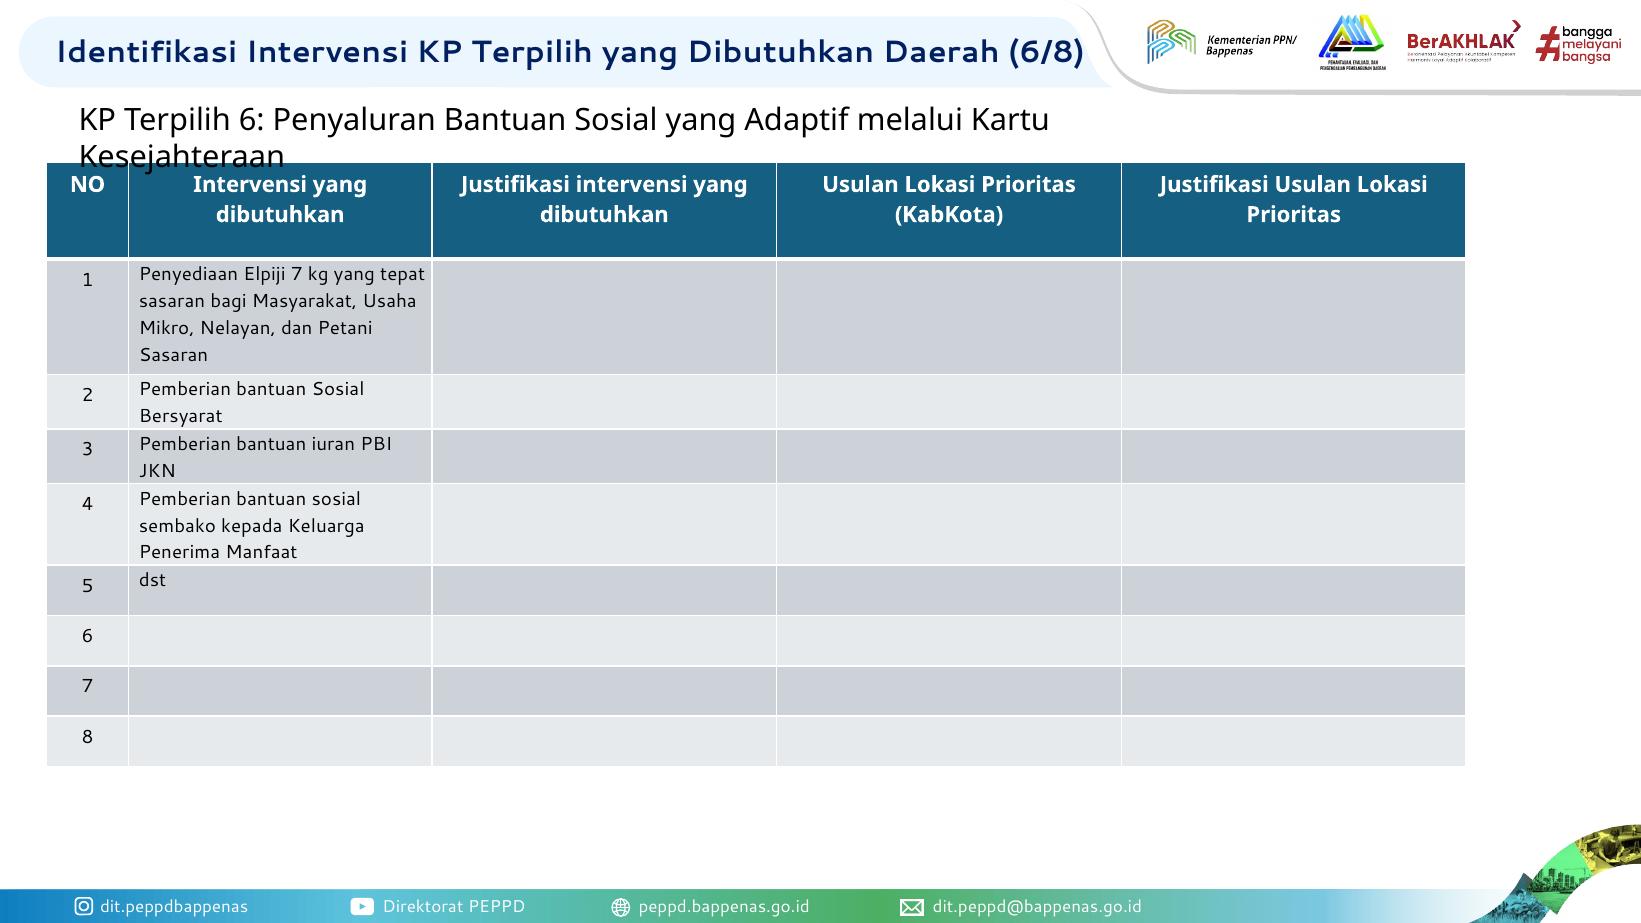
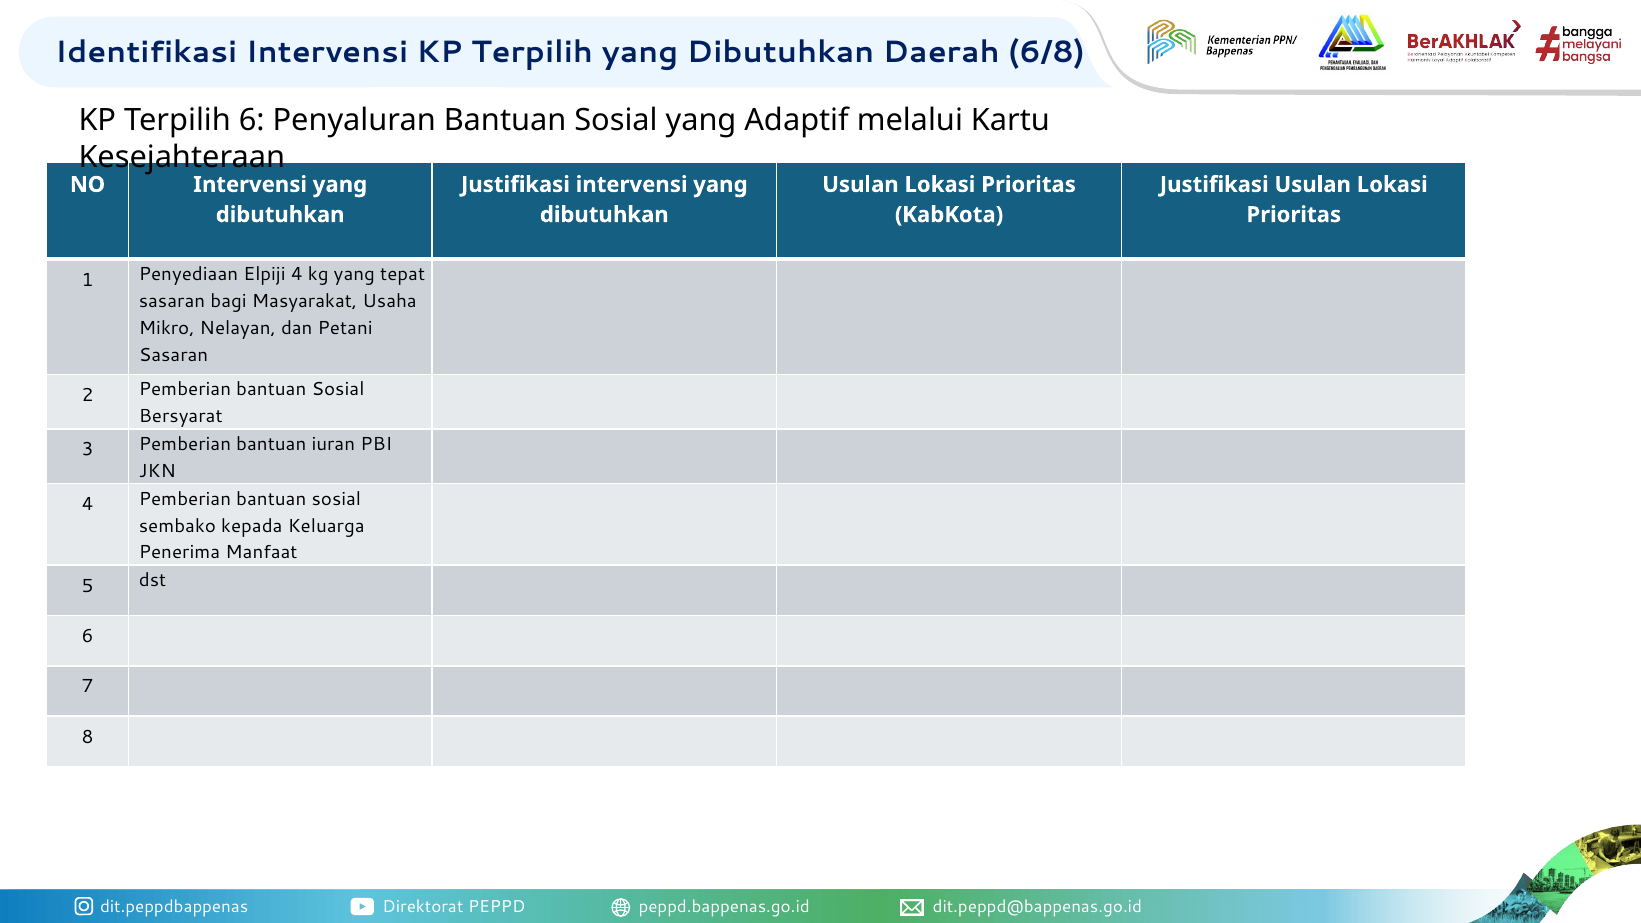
Elpiji 7: 7 -> 4
